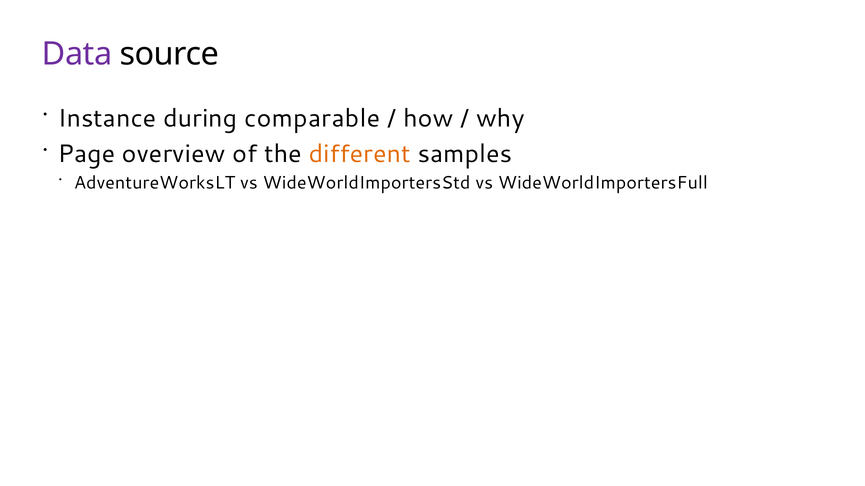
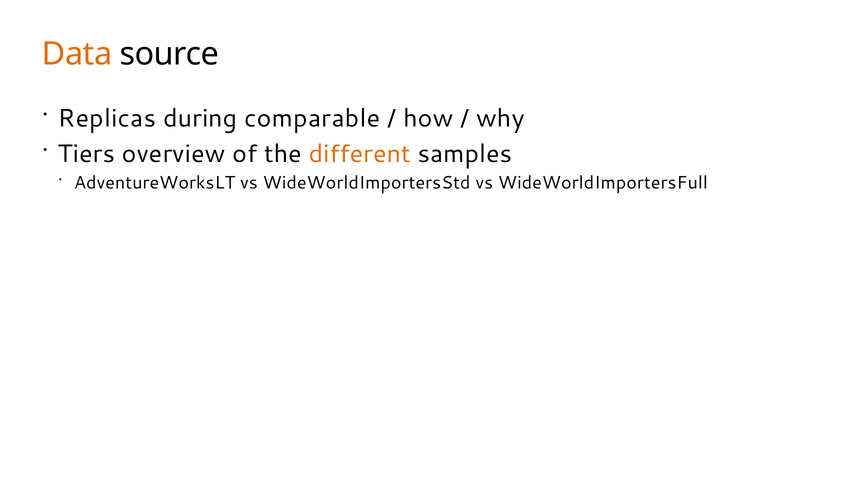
Data colour: purple -> orange
Instance: Instance -> Replicas
Page: Page -> Tiers
